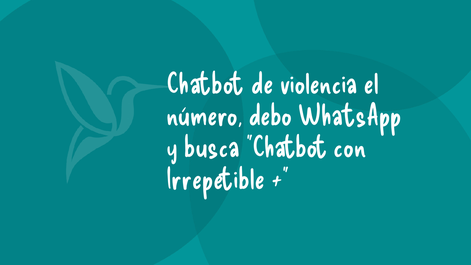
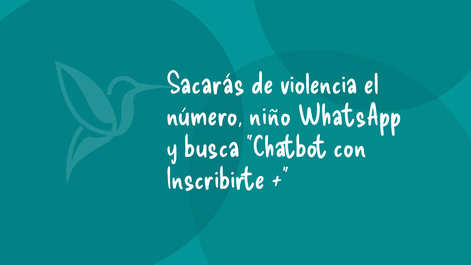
Chatbot at (205, 84): Chatbot -> Sacarás
debo: debo -> niño
Irrepetible: Irrepetible -> Inscribirte
